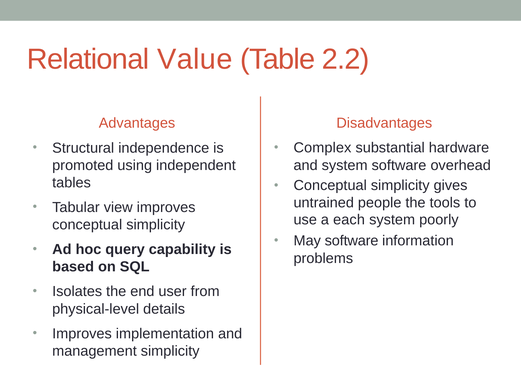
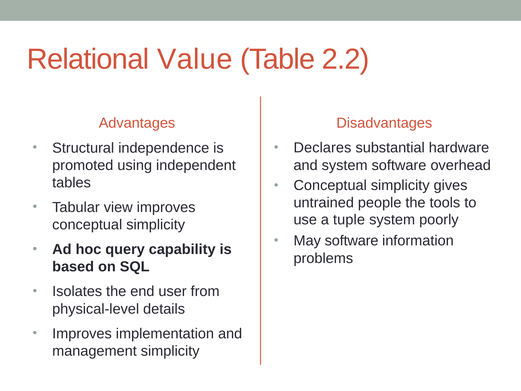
Complex: Complex -> Declares
each: each -> tuple
